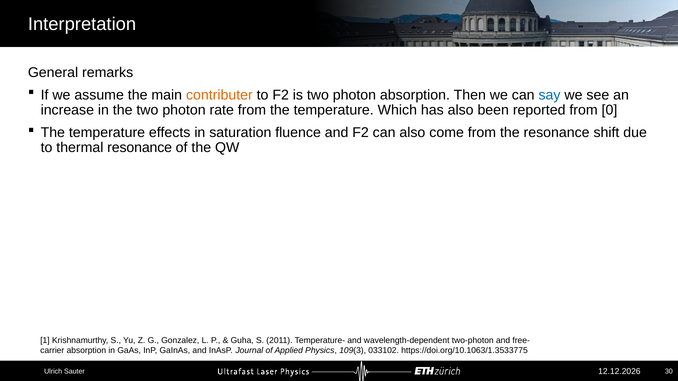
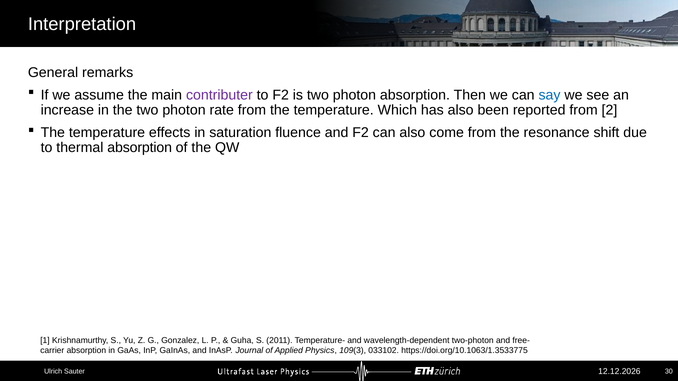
contributer colour: orange -> purple
0: 0 -> 2
thermal resonance: resonance -> absorption
